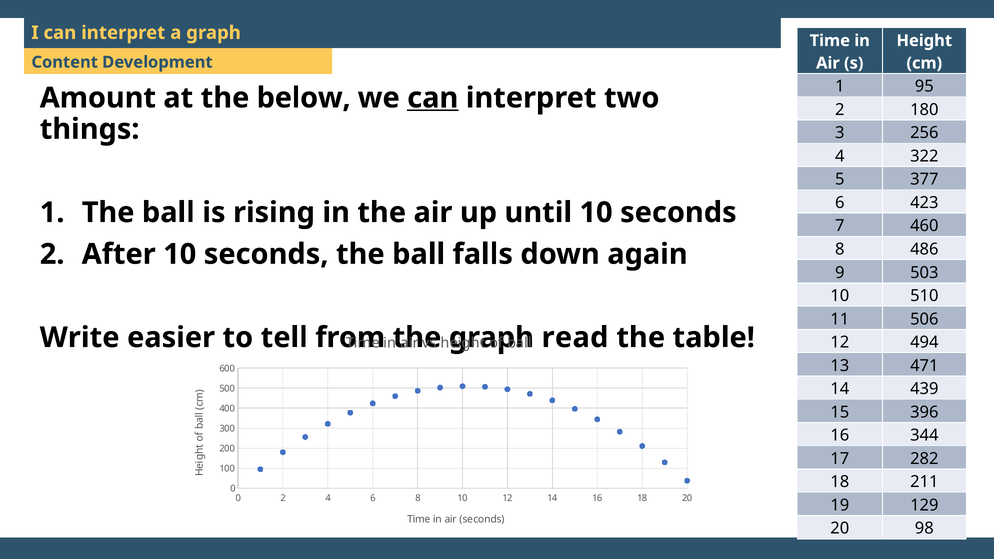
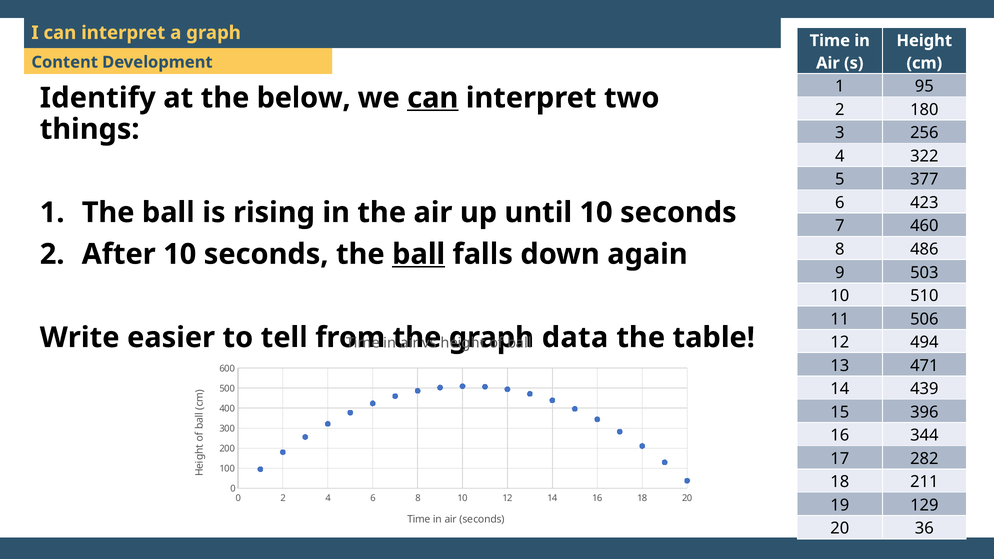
Amount: Amount -> Identify
ball at (419, 254) underline: none -> present
read: read -> data
98: 98 -> 36
